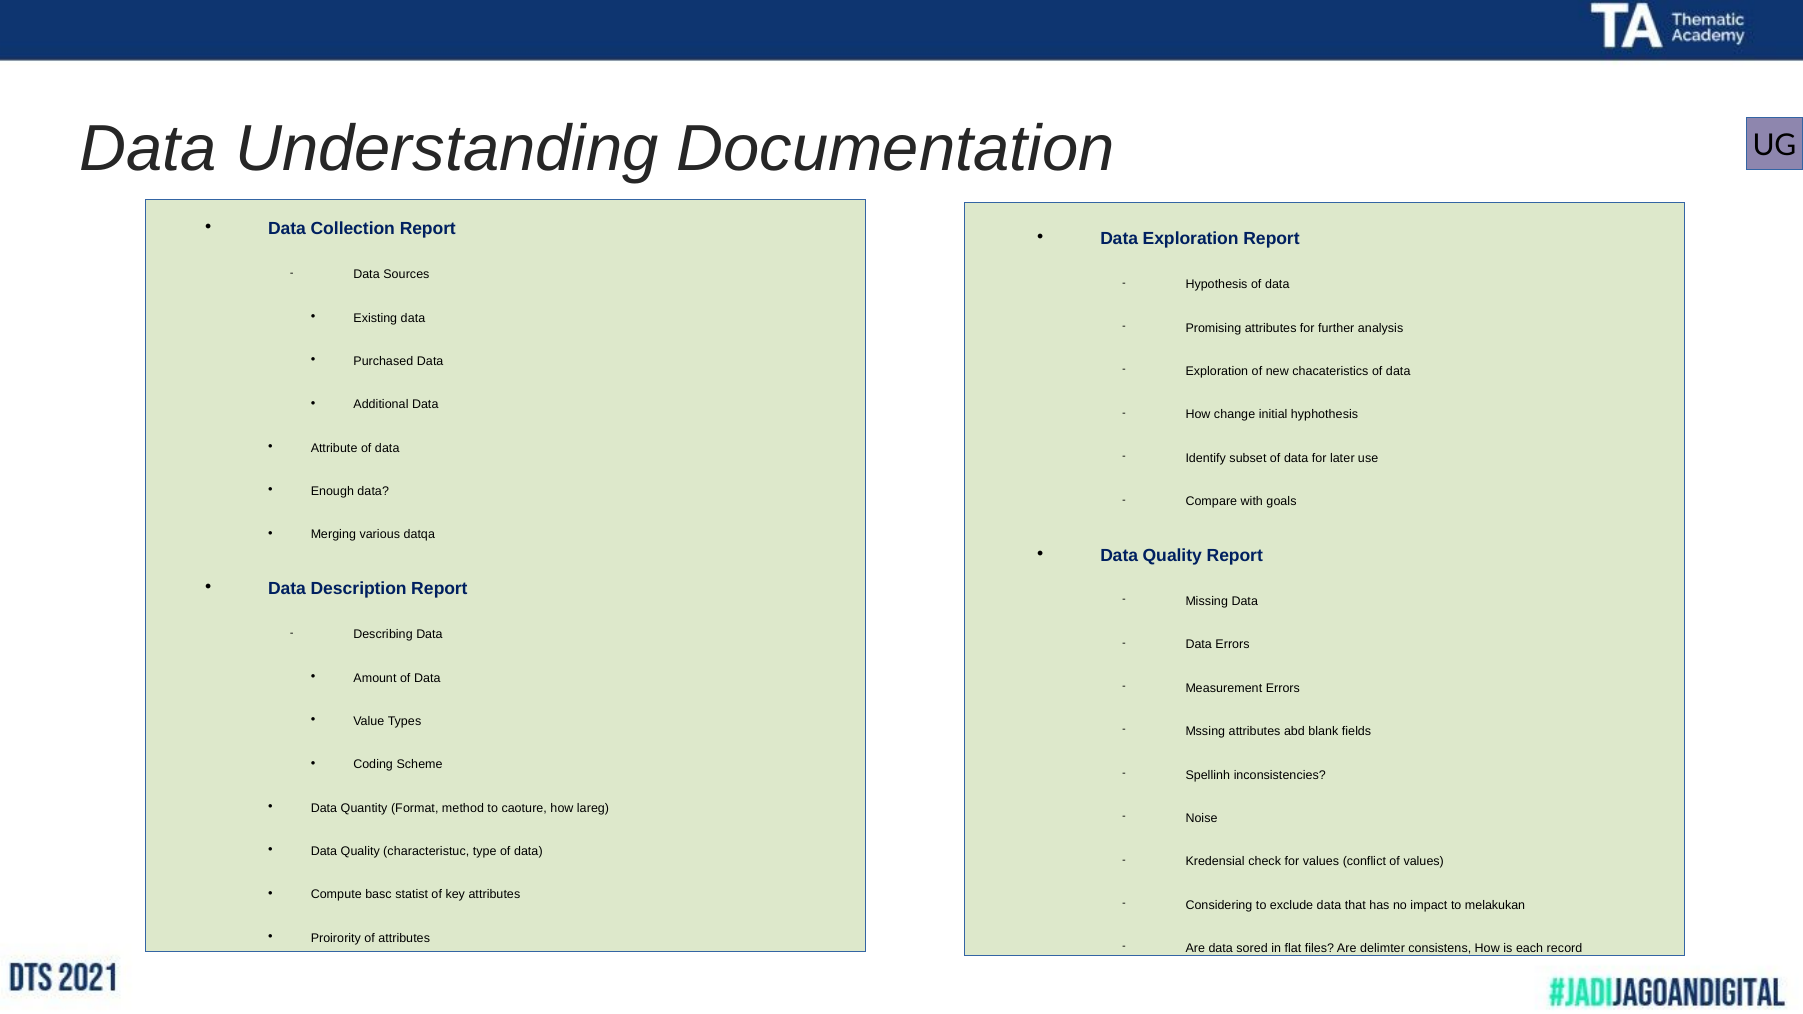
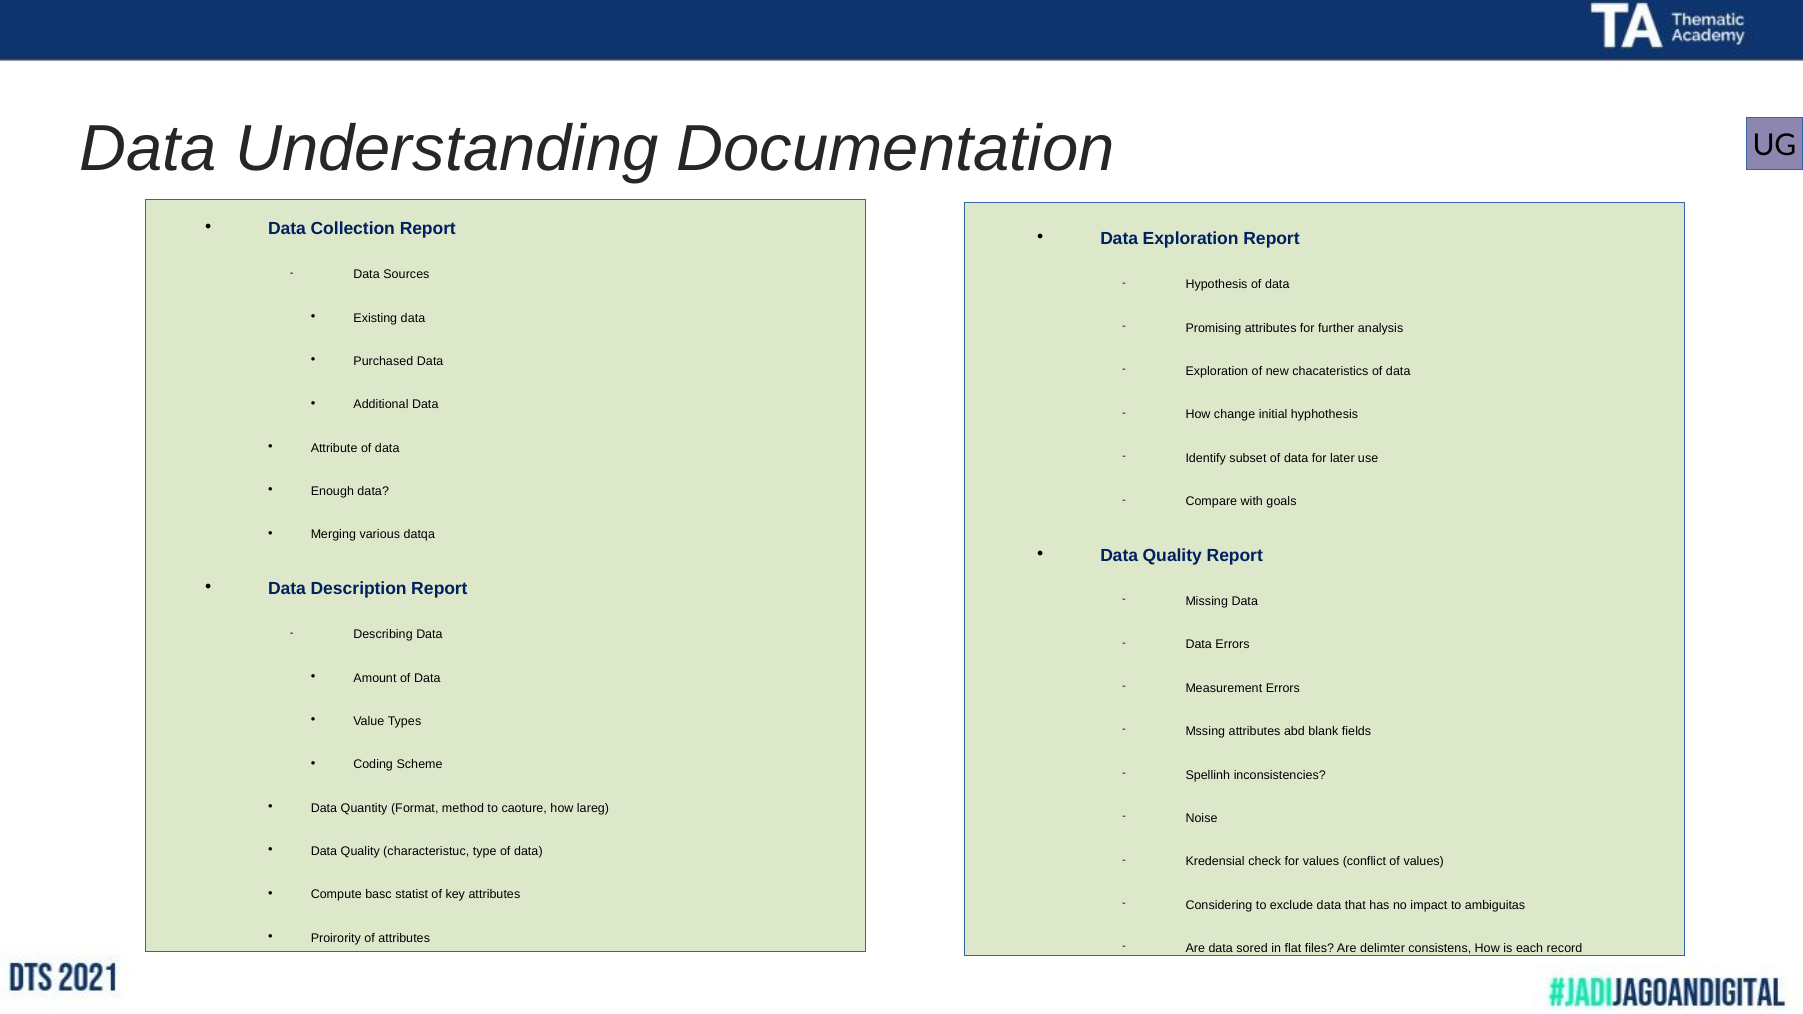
melakukan: melakukan -> ambiguitas
